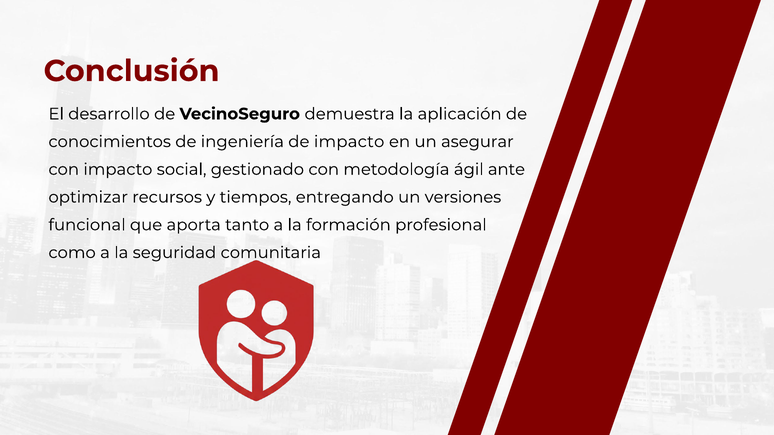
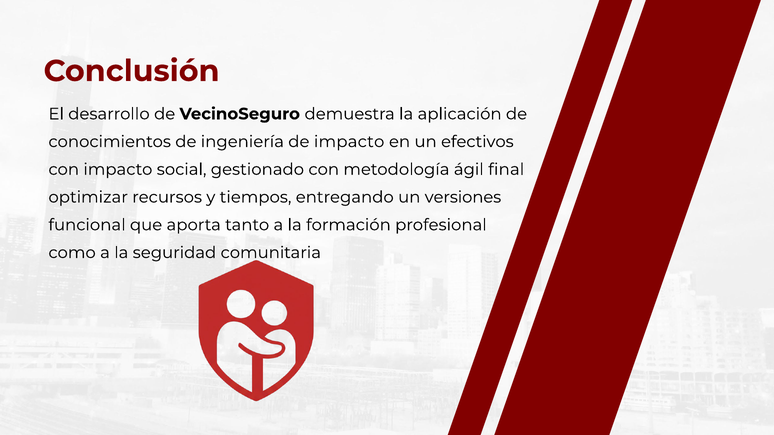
asegurar: asegurar -> efectivos
ante: ante -> final
